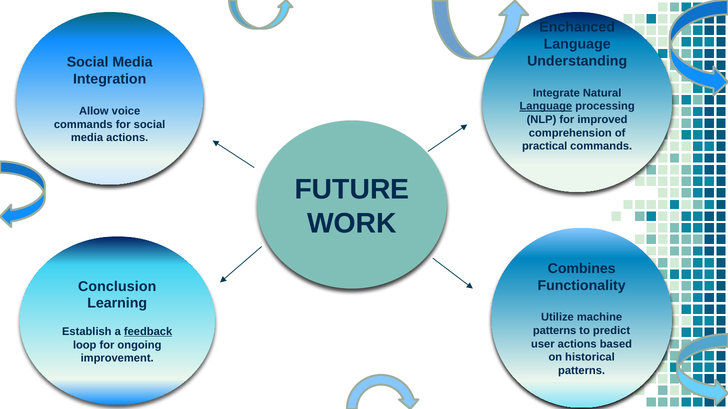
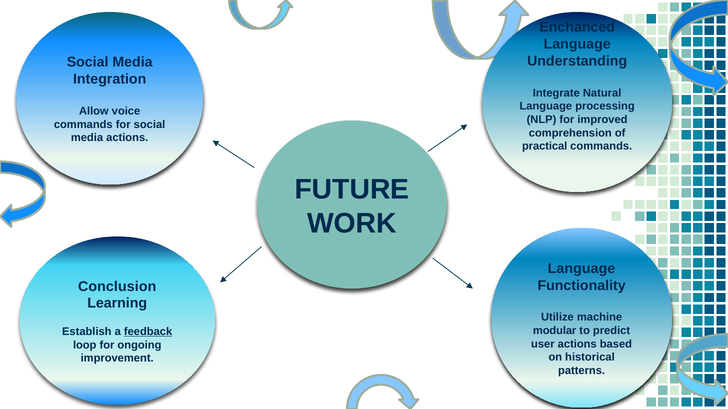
Language at (546, 106) underline: present -> none
Combines at (582, 269): Combines -> Language
patterns at (555, 331): patterns -> modular
